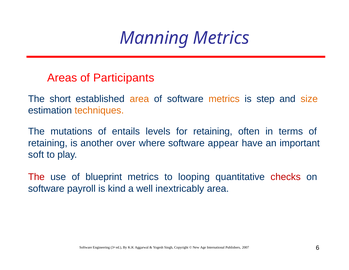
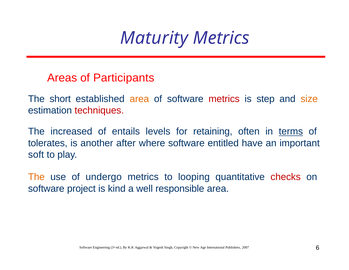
Manning: Manning -> Maturity
metrics at (224, 99) colour: orange -> red
techniques colour: orange -> red
mutations: mutations -> increased
terms underline: none -> present
retaining at (48, 143): retaining -> tolerates
over: over -> after
appear: appear -> entitled
The at (36, 177) colour: red -> orange
blueprint: blueprint -> undergo
payroll: payroll -> project
inextricably: inextricably -> responsible
